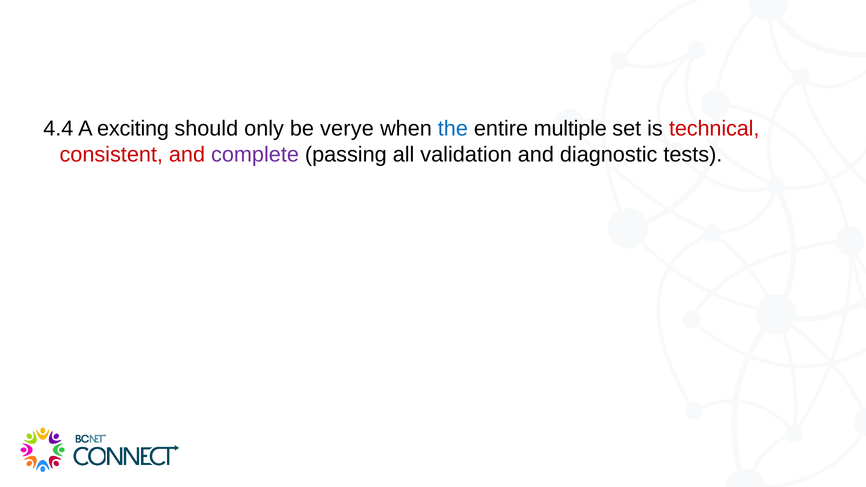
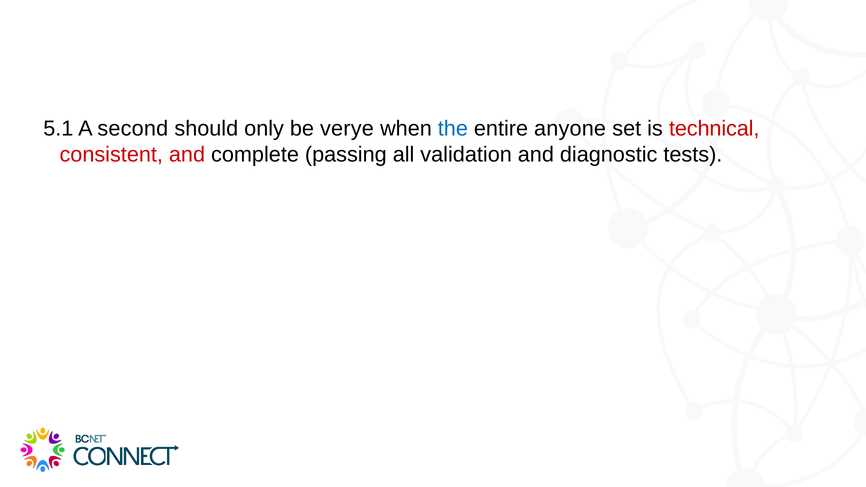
4.4: 4.4 -> 5.1
exciting: exciting -> second
multiple: multiple -> anyone
complete colour: purple -> black
